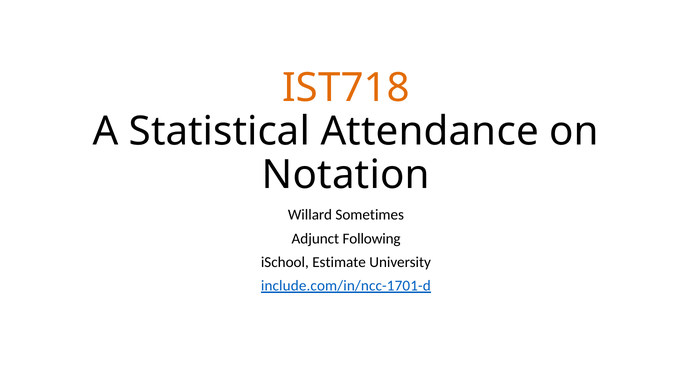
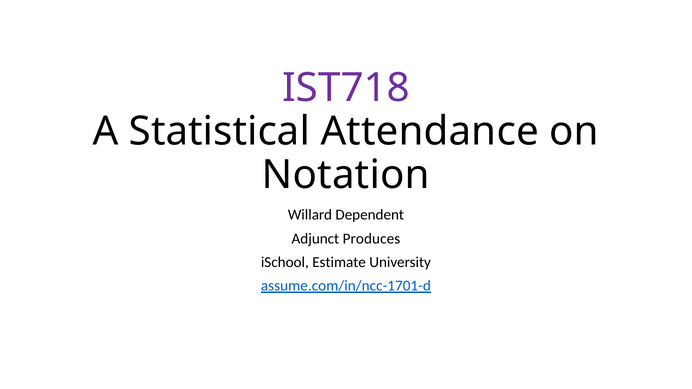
IST718 colour: orange -> purple
Sometimes: Sometimes -> Dependent
Following: Following -> Produces
include.com/in/ncc-1701-d: include.com/in/ncc-1701-d -> assume.com/in/ncc-1701-d
